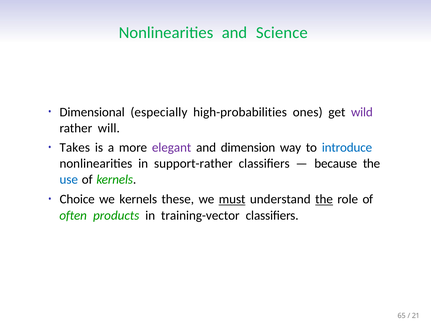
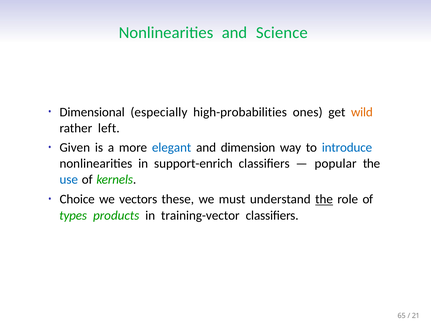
wild colour: purple -> orange
will: will -> left
Takes: Takes -> Given
elegant colour: purple -> blue
support-rather: support-rather -> support-enrich
because: because -> popular
we kernels: kernels -> vectors
must underline: present -> none
often: often -> types
